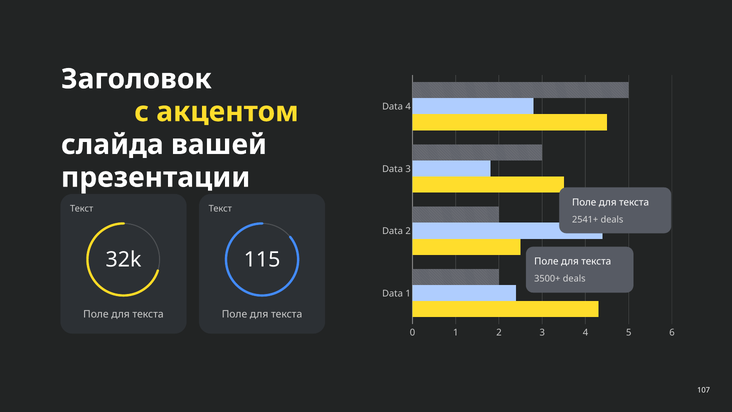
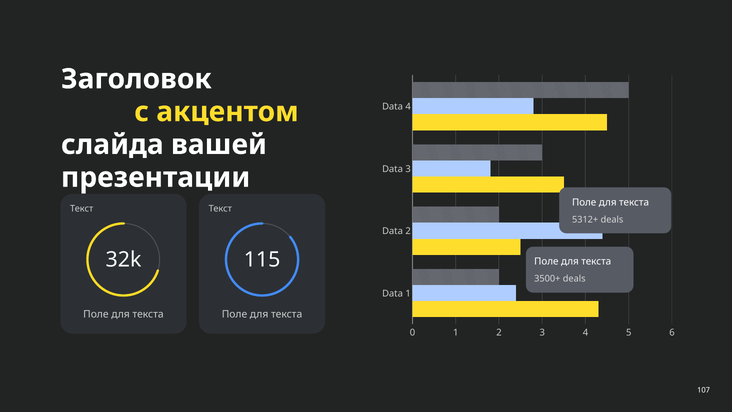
2541+: 2541+ -> 5312+
